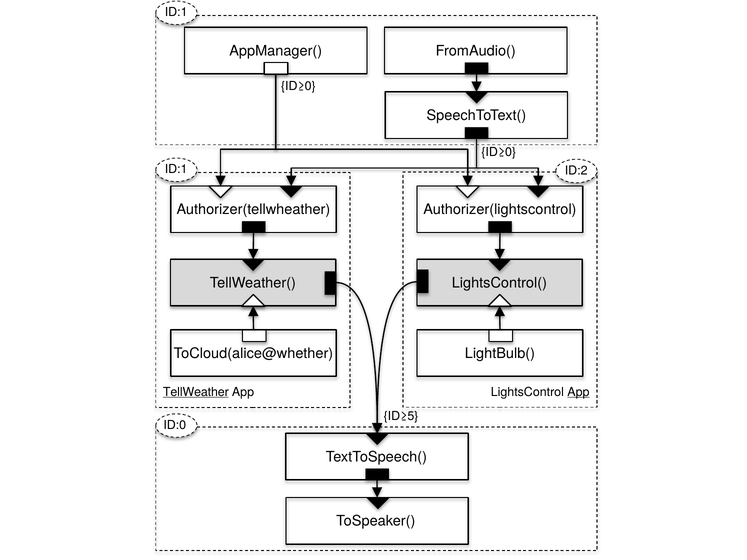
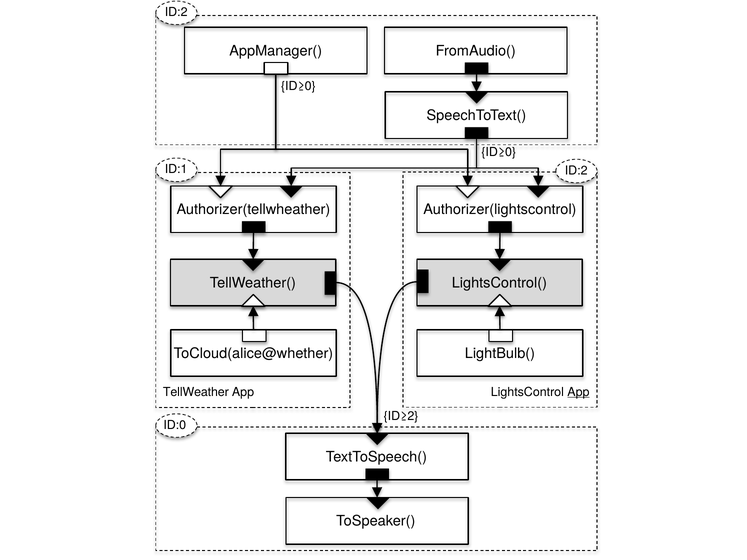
ID:1 at (176, 12): ID:1 -> ID:2
TellWeather underline: present -> none
ID≥5: ID≥5 -> ID≥2
